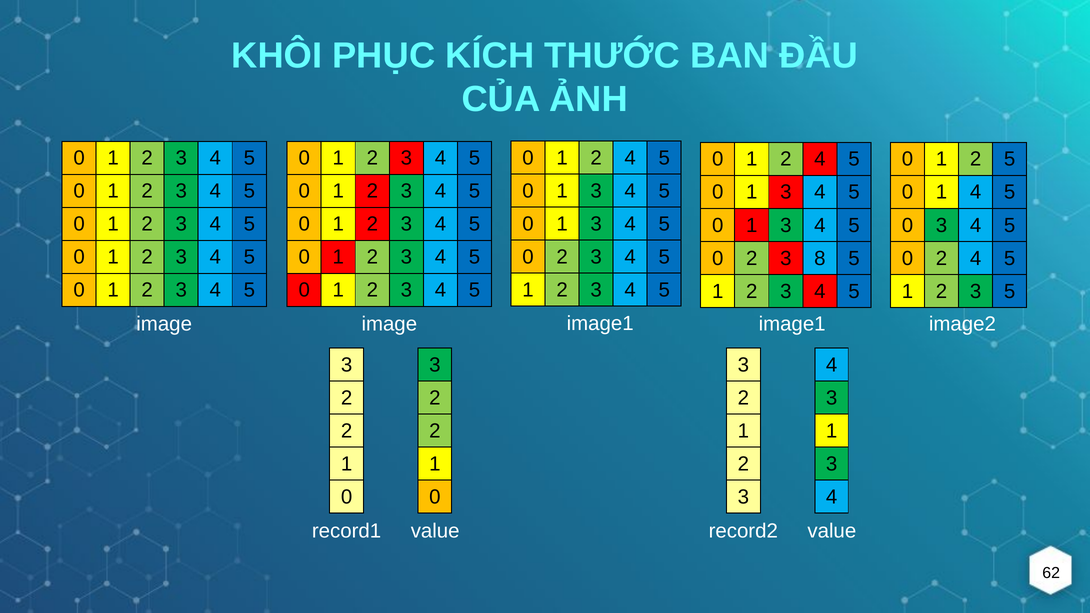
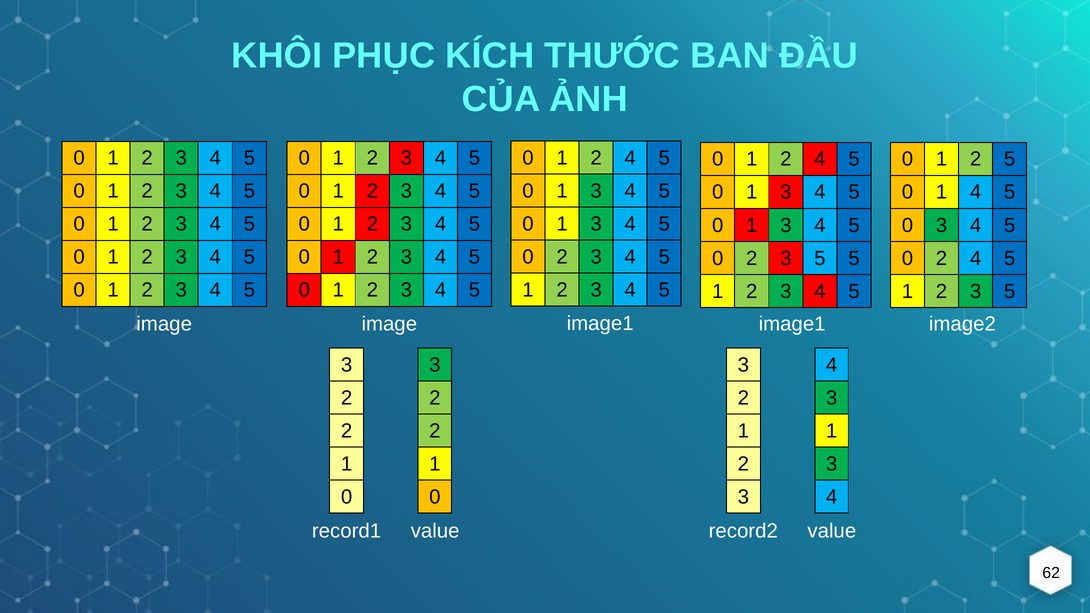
0 2 3 8: 8 -> 5
